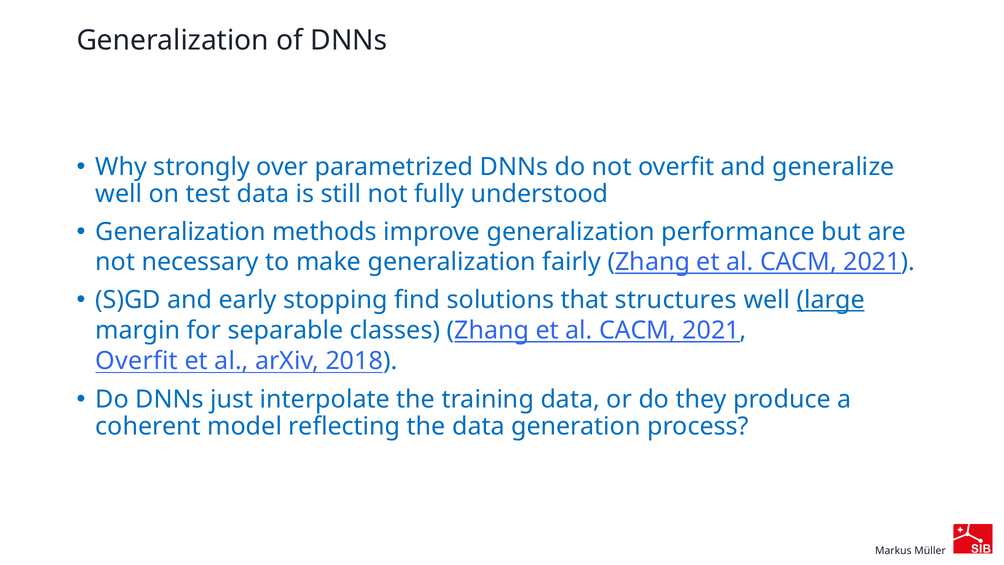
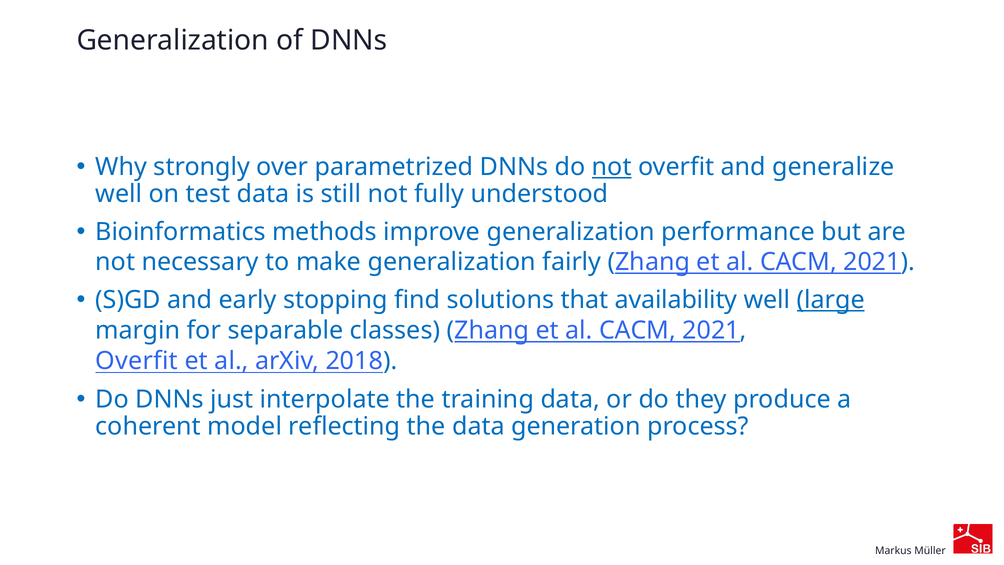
not at (612, 167) underline: none -> present
Generalization at (180, 232): Generalization -> Bioinformatics
structures: structures -> availability
